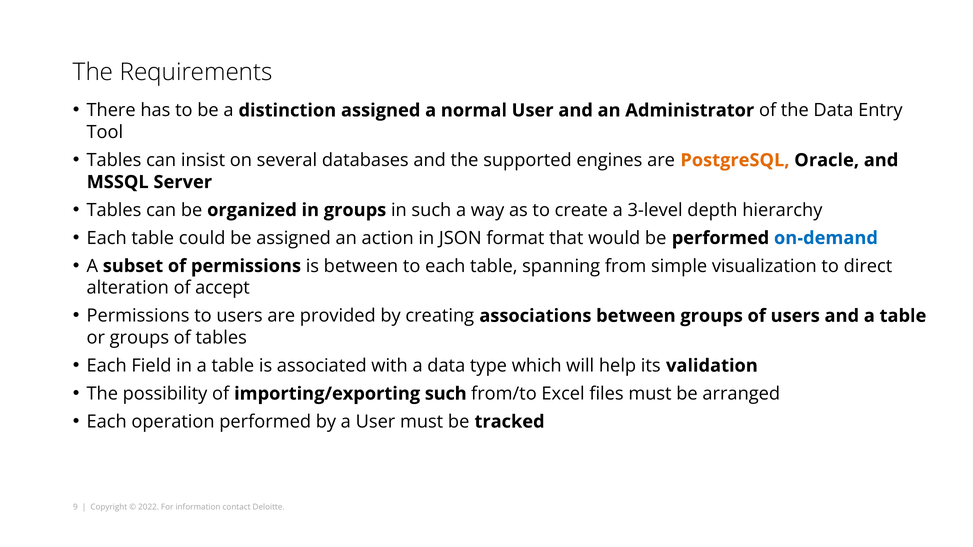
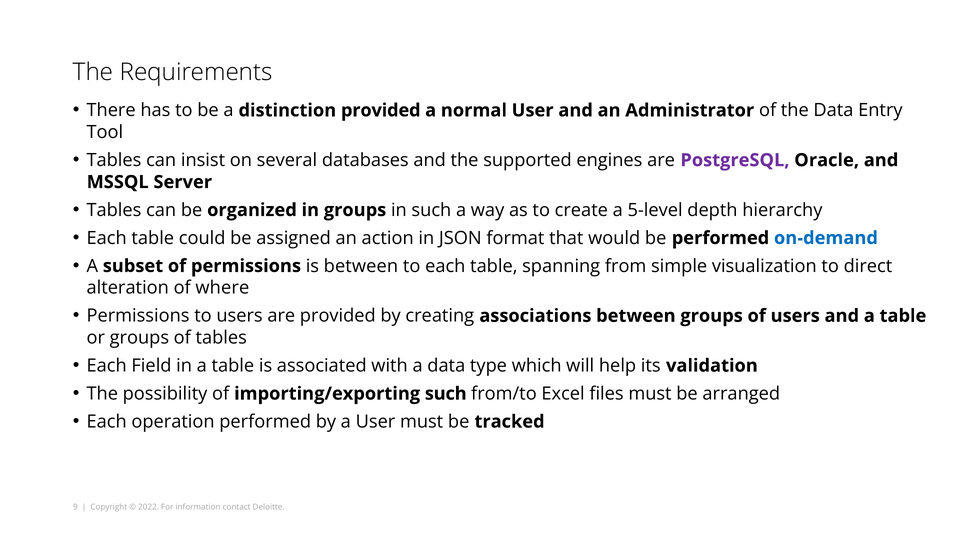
distinction assigned: assigned -> provided
PostgreSQL colour: orange -> purple
3-level: 3-level -> 5-level
accept: accept -> where
